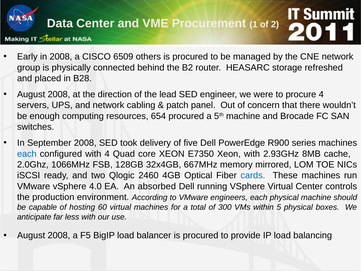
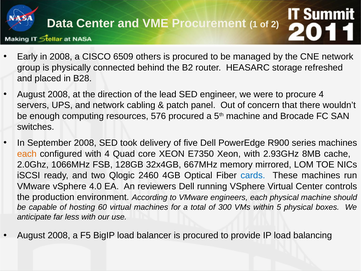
654: 654 -> 576
each at (27, 154) colour: blue -> orange
absorbed: absorbed -> reviewers
